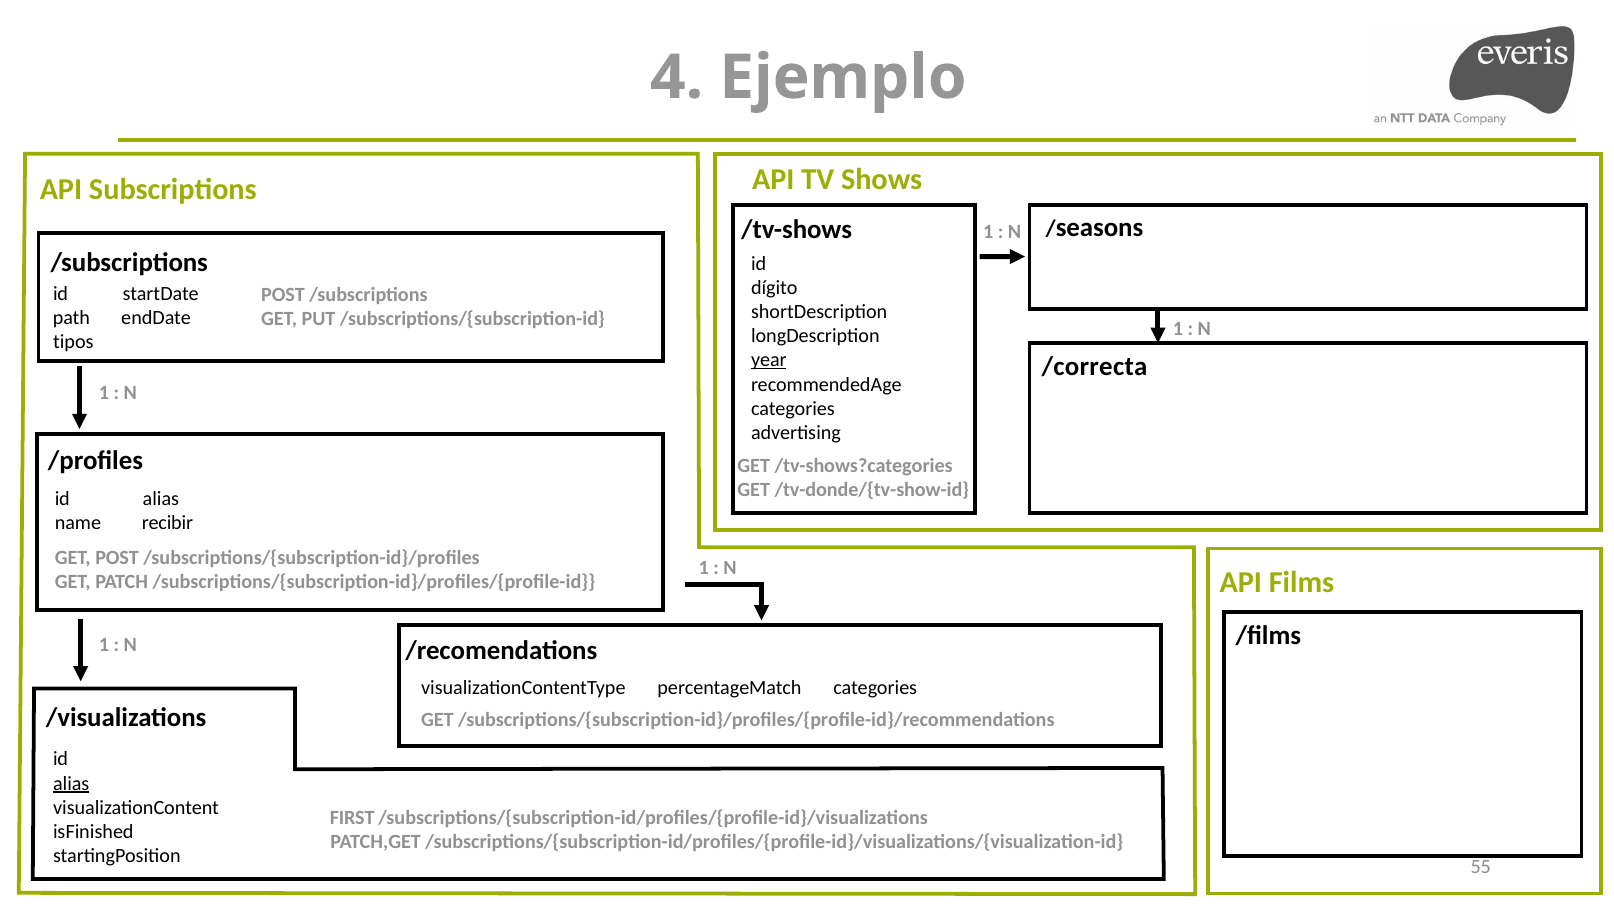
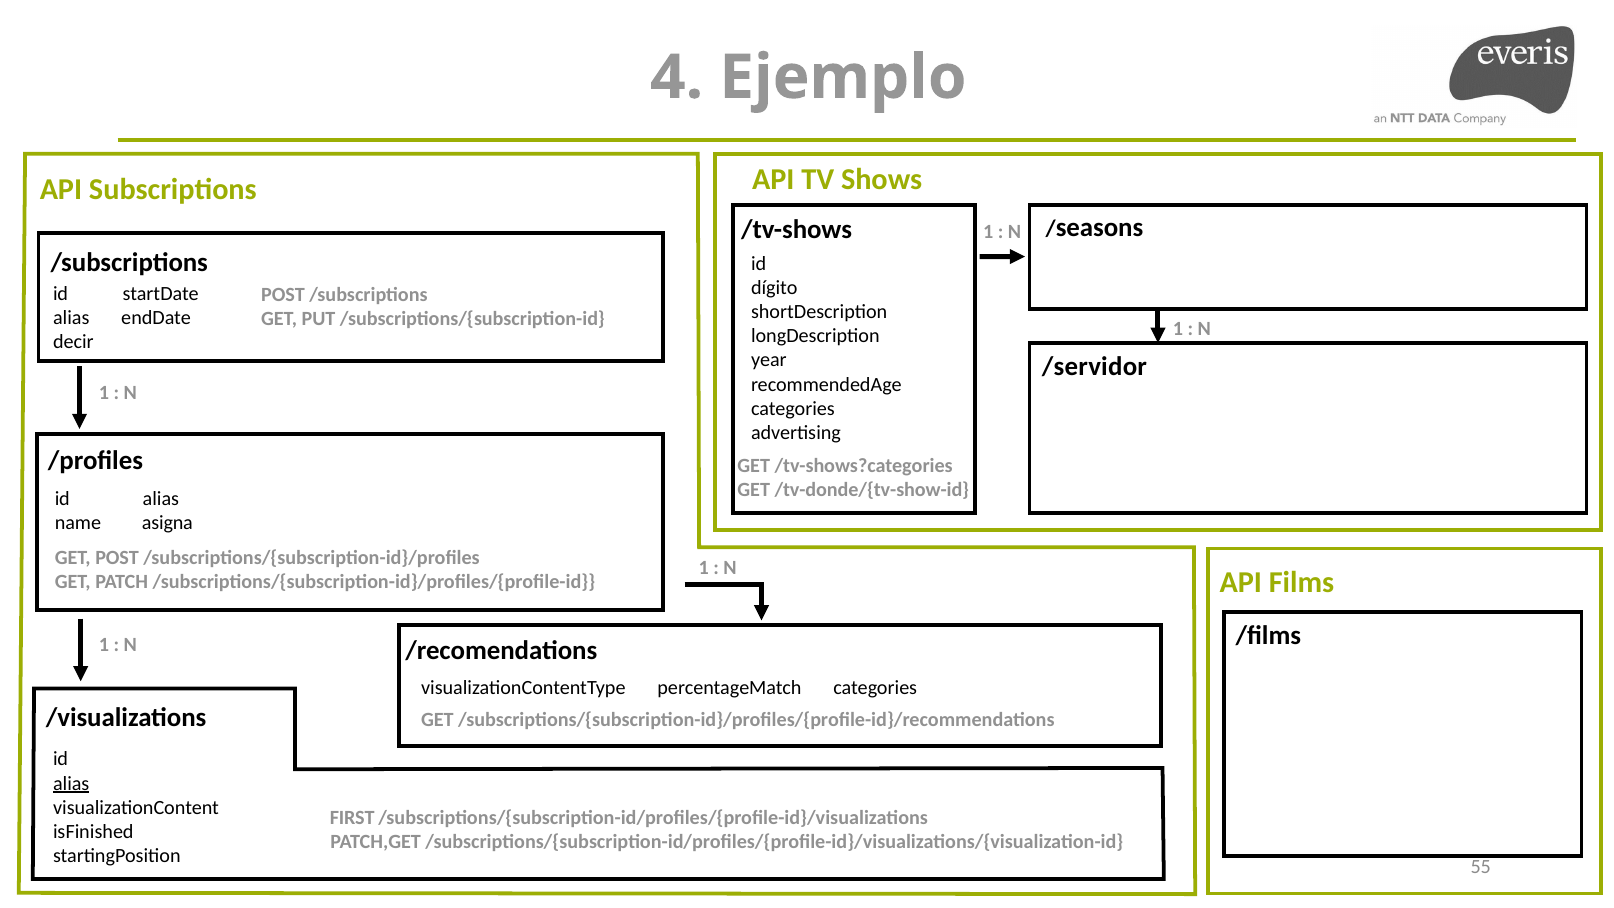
path at (71, 318): path -> alias
tipos: tipos -> decir
year underline: present -> none
/correcta: /correcta -> /servidor
recibir: recibir -> asigna
